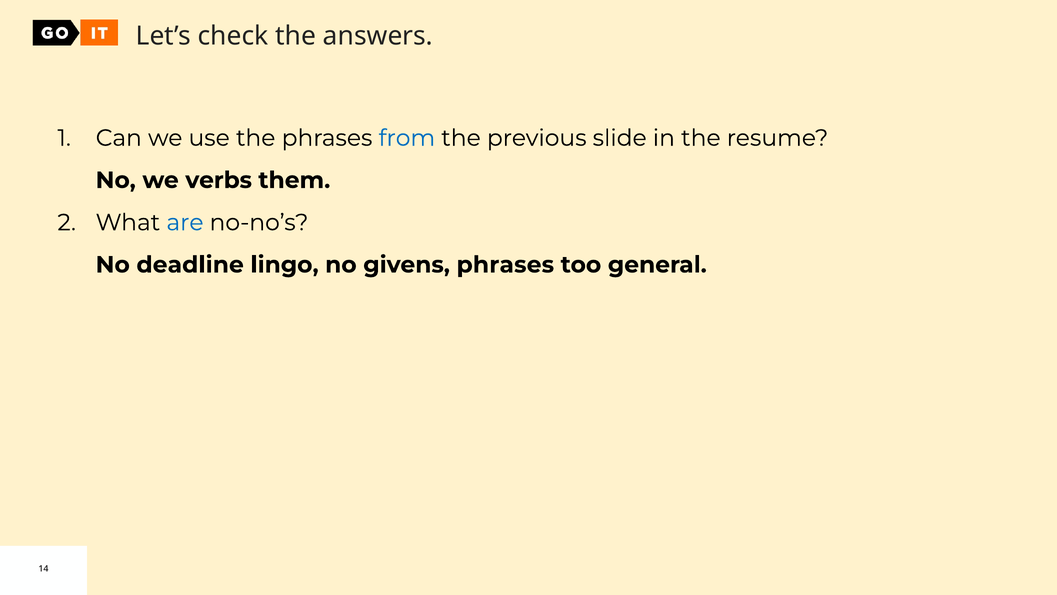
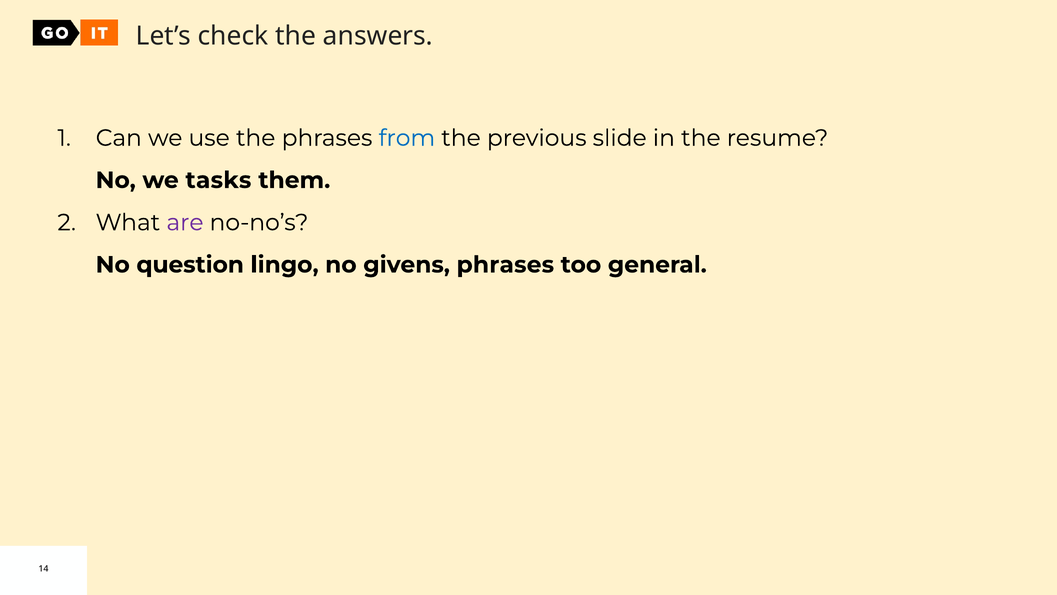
verbs: verbs -> tasks
are colour: blue -> purple
deadline: deadline -> question
